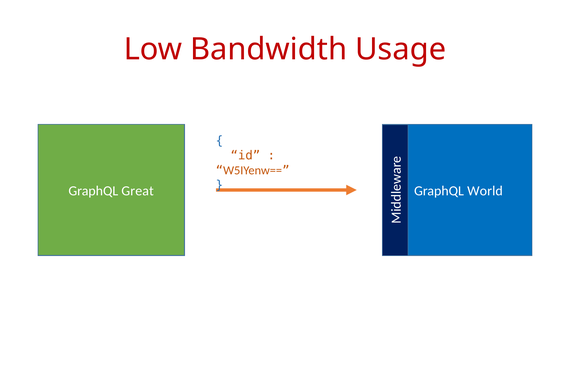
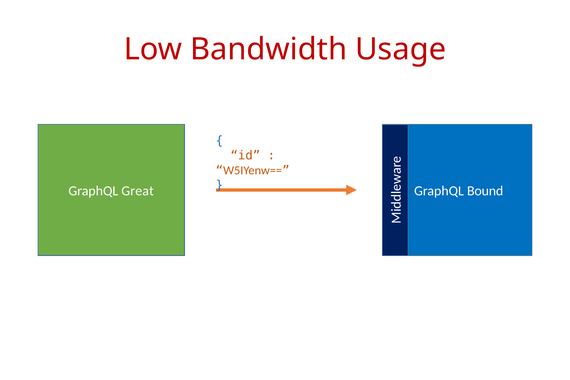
World: World -> Bound
